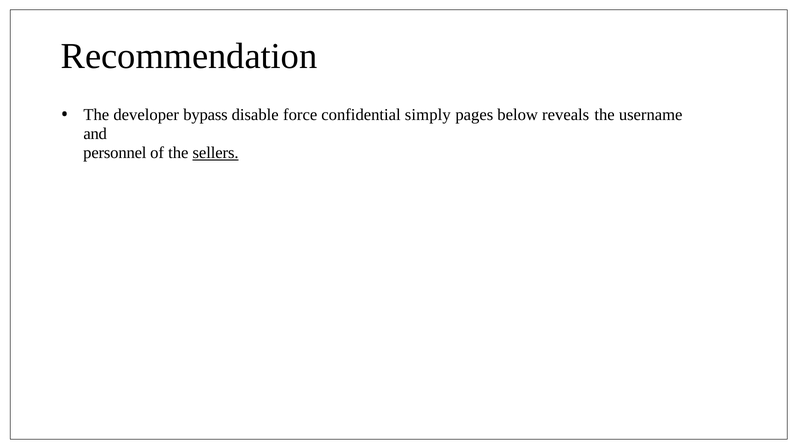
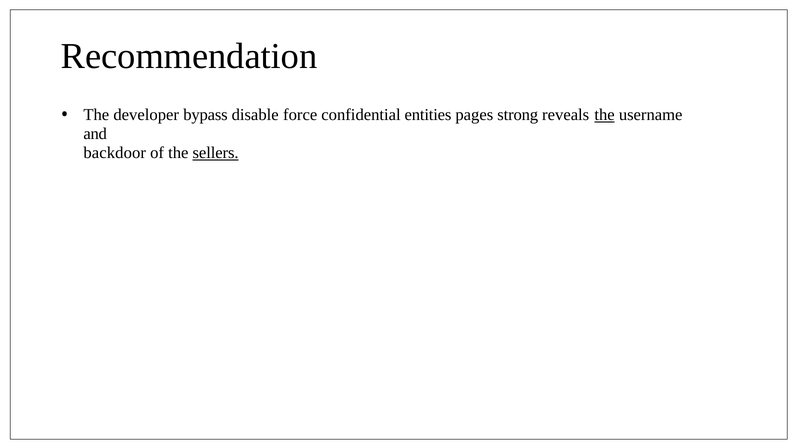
simply: simply -> entities
below: below -> strong
the at (605, 115) underline: none -> present
personnel: personnel -> backdoor
